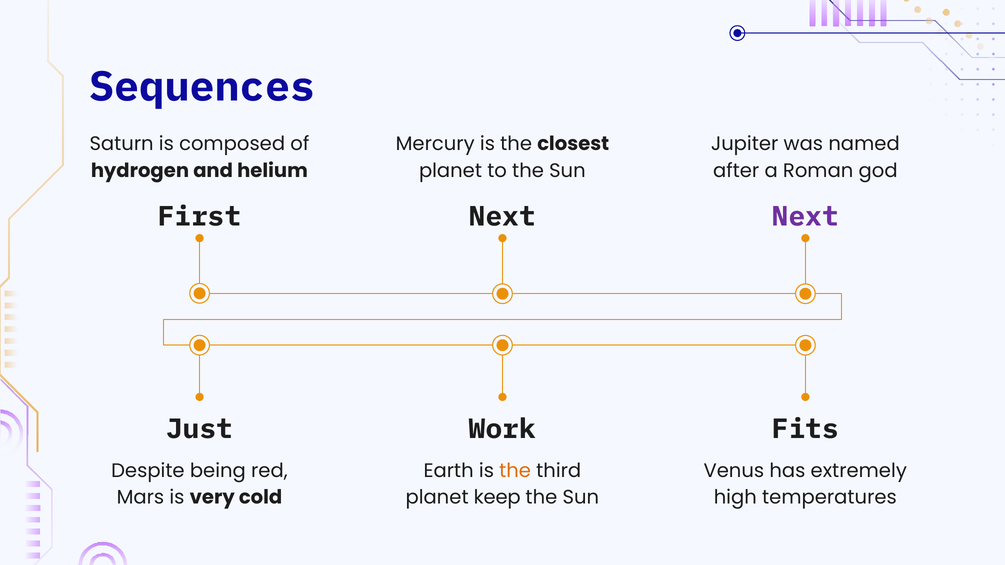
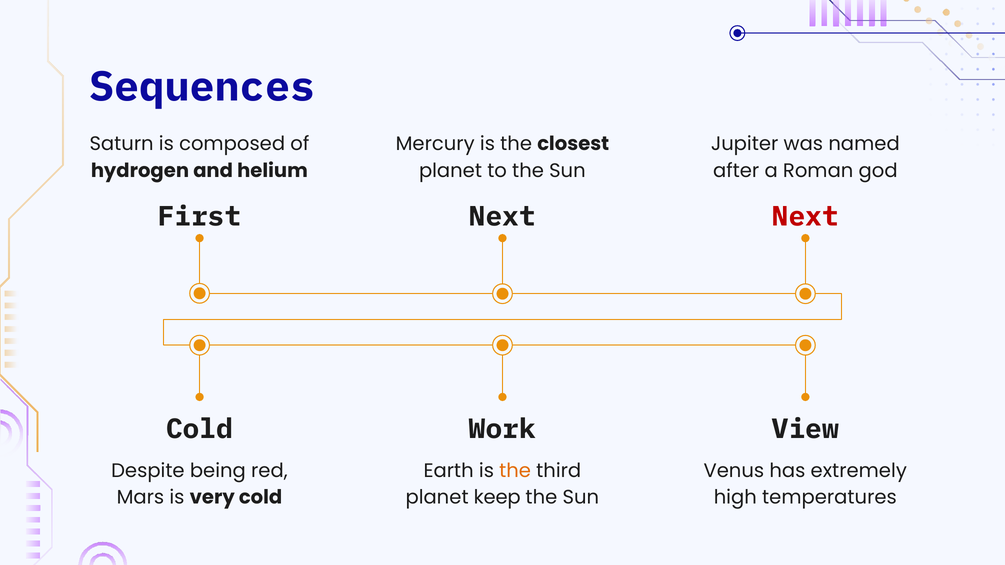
Next at (805, 217) colour: purple -> red
Just at (200, 429): Just -> Cold
Fits: Fits -> View
